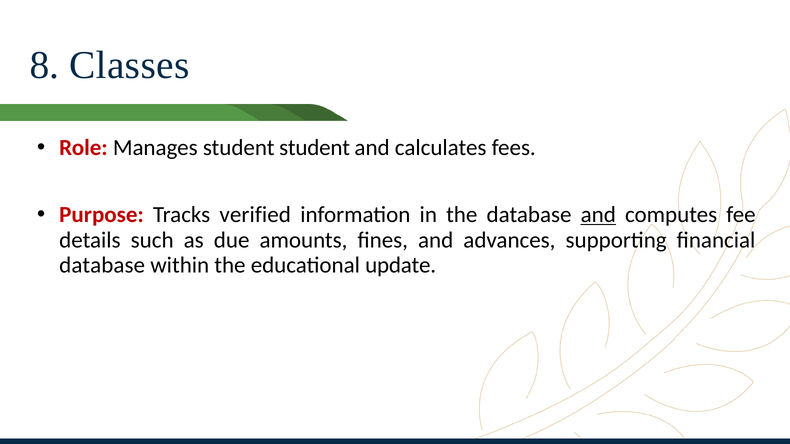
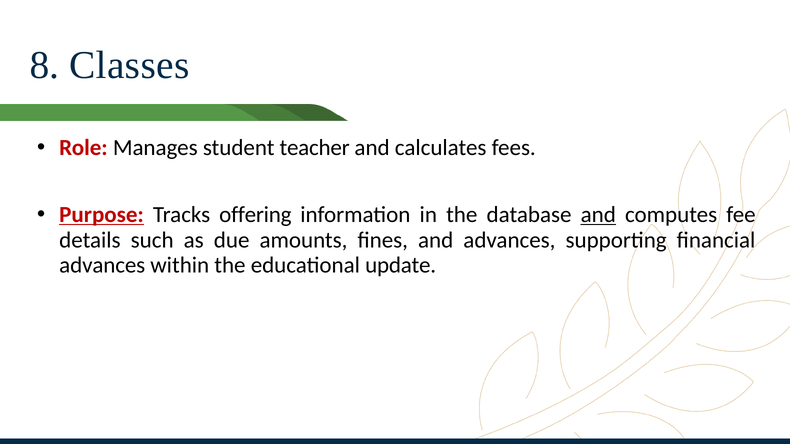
student student: student -> teacher
Purpose underline: none -> present
verified: verified -> offering
database at (102, 265): database -> advances
